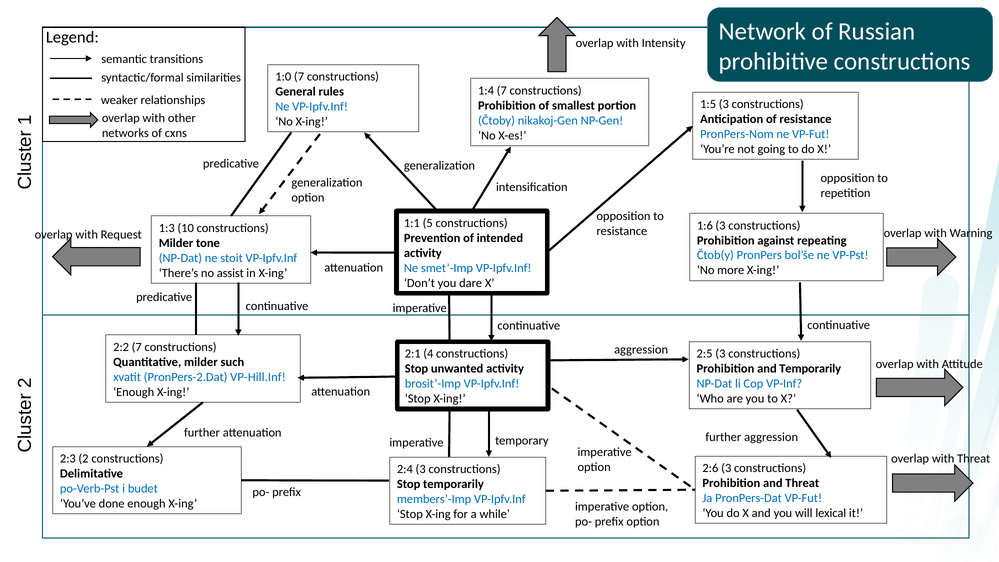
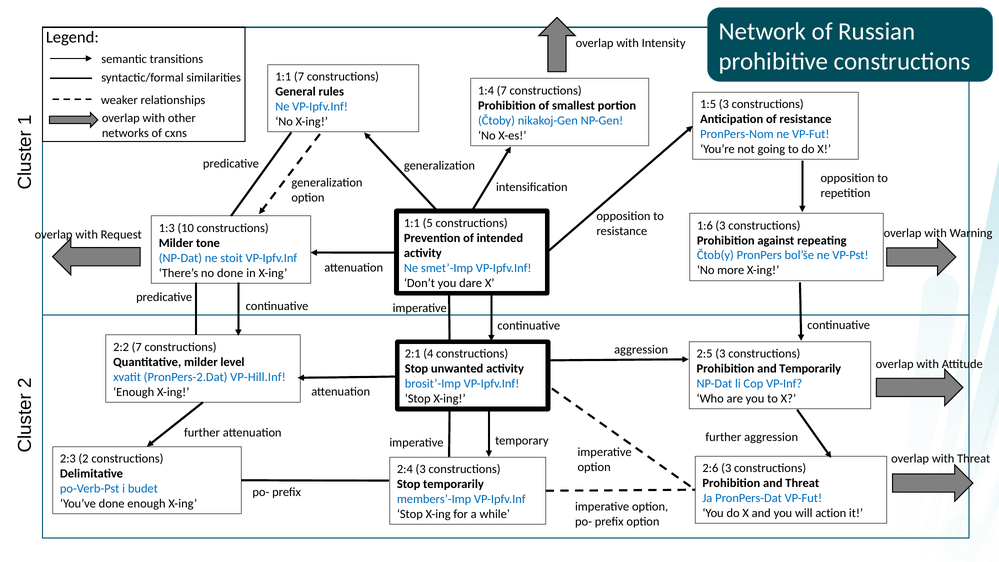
1:0 at (283, 77): 1:0 -> 1:1
no assist: assist -> done
such: such -> level
lexical: lexical -> action
